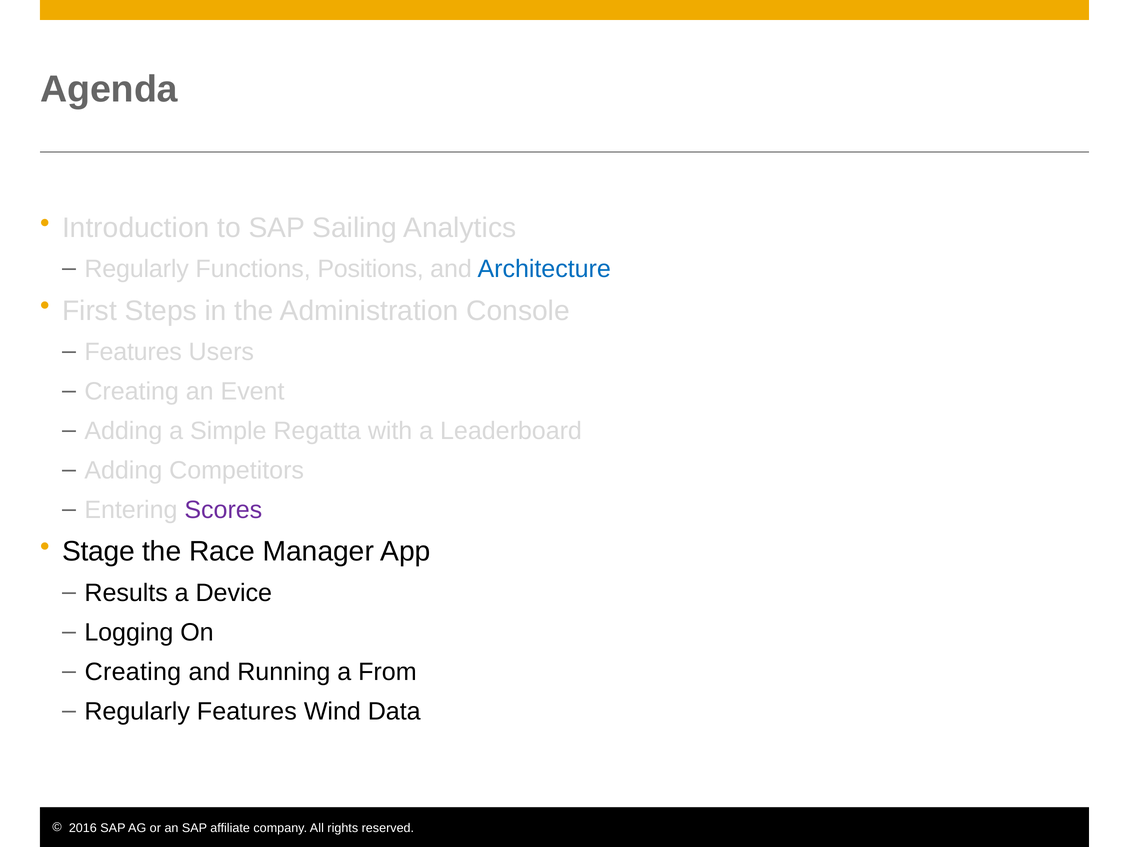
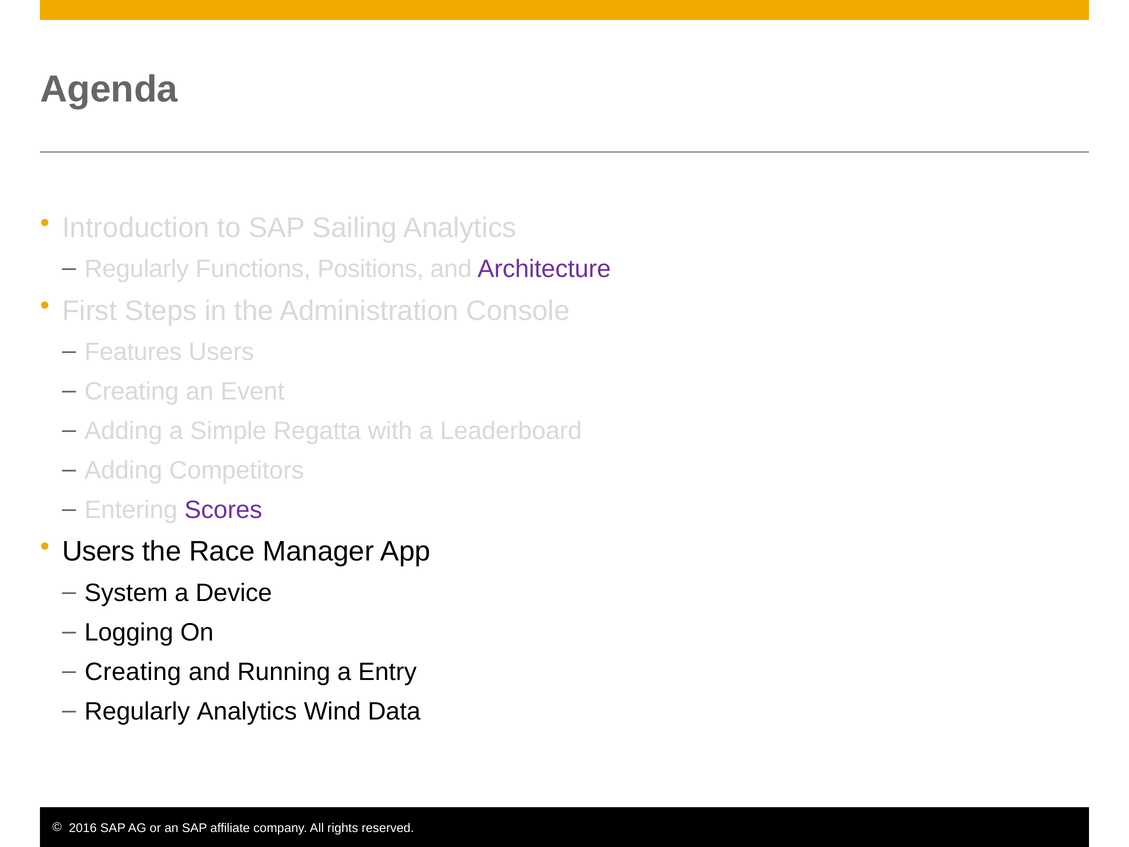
Architecture colour: blue -> purple
Stage at (98, 551): Stage -> Users
Results: Results -> System
From: From -> Entry
Regularly Features: Features -> Analytics
